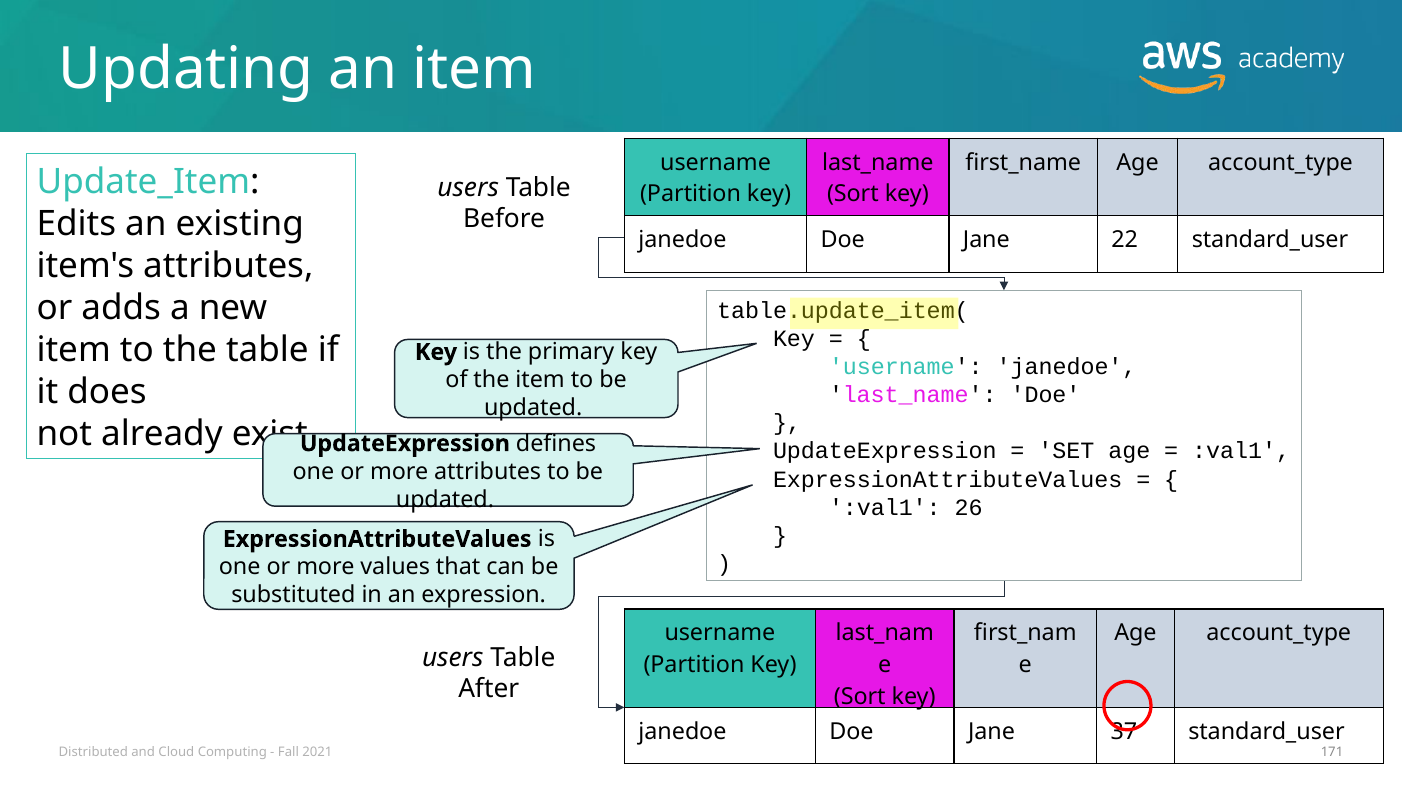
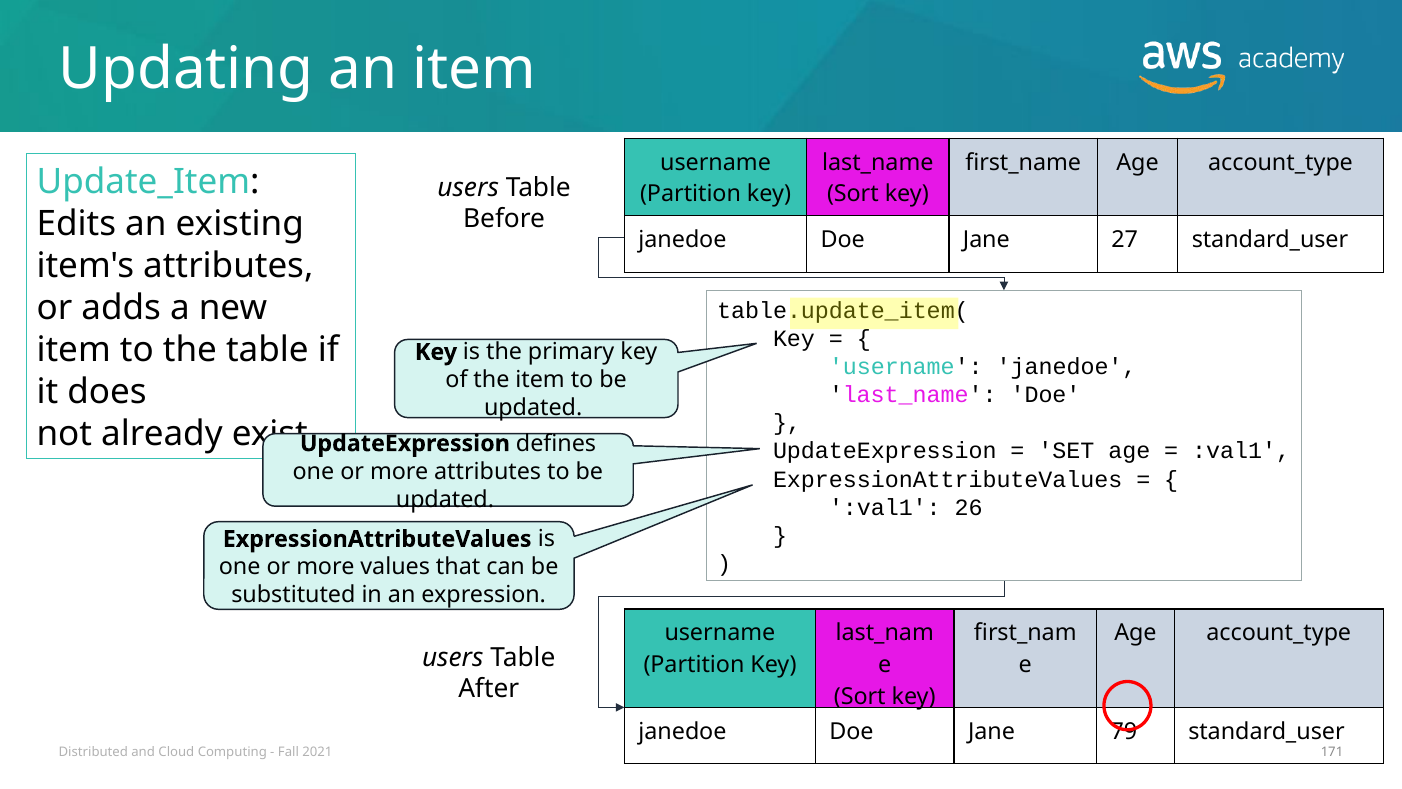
22: 22 -> 27
37: 37 -> 79
